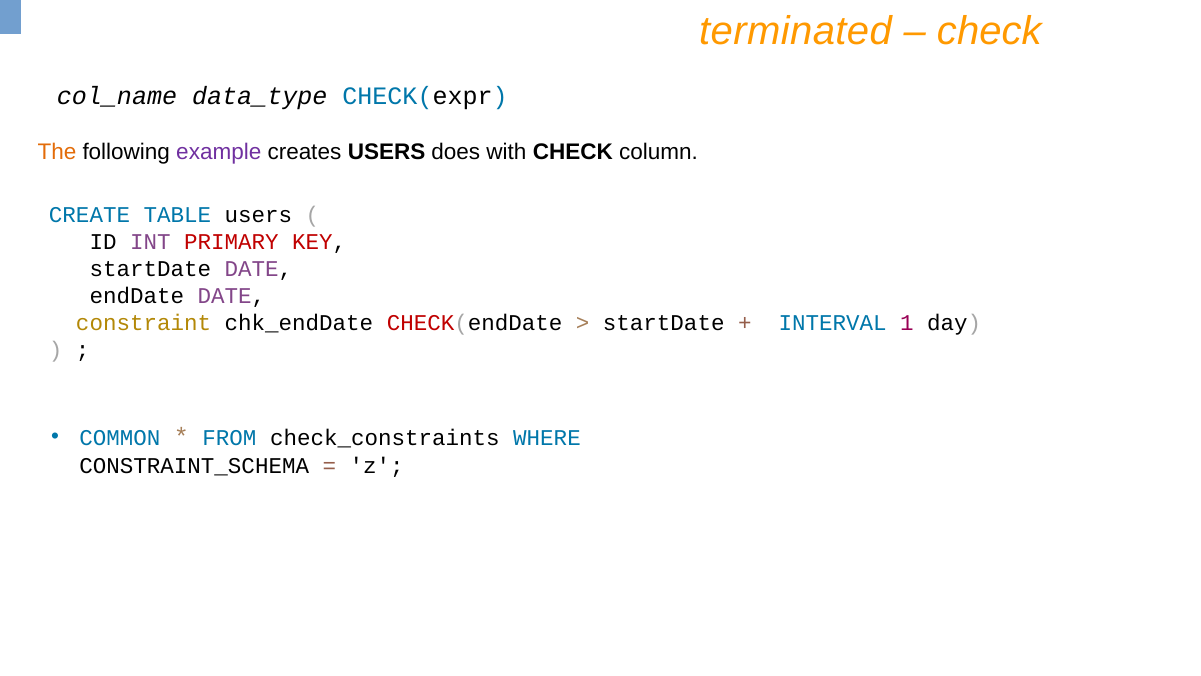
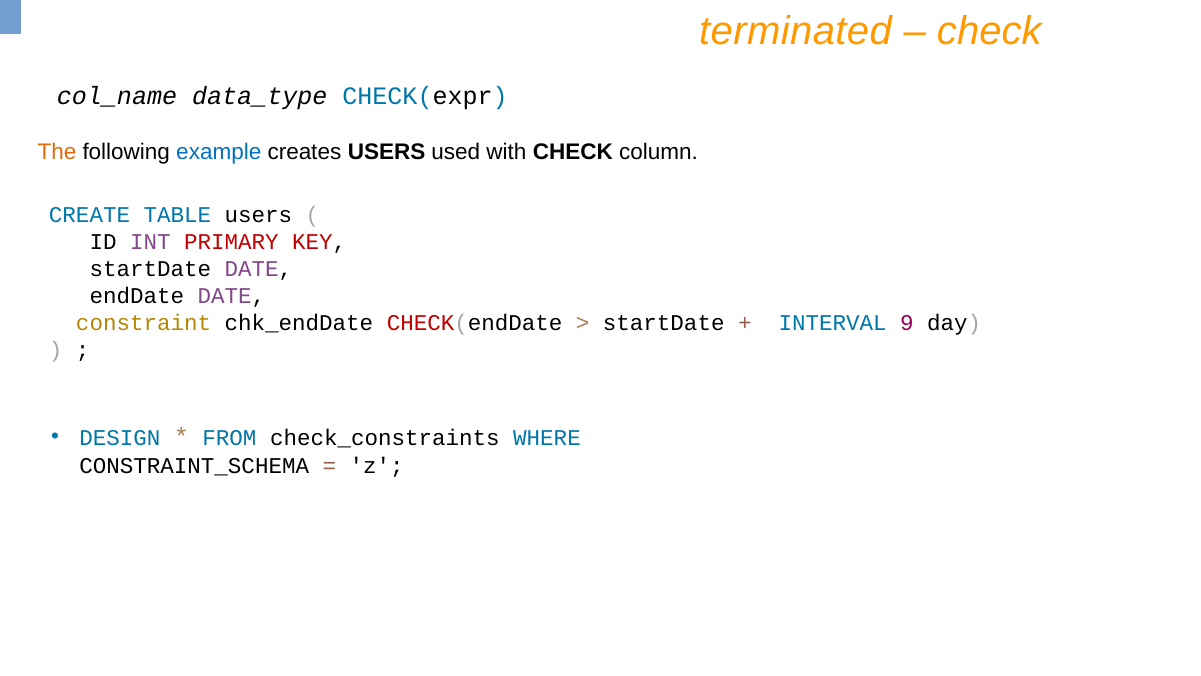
example colour: purple -> blue
does: does -> used
1: 1 -> 9
COMMON: COMMON -> DESIGN
